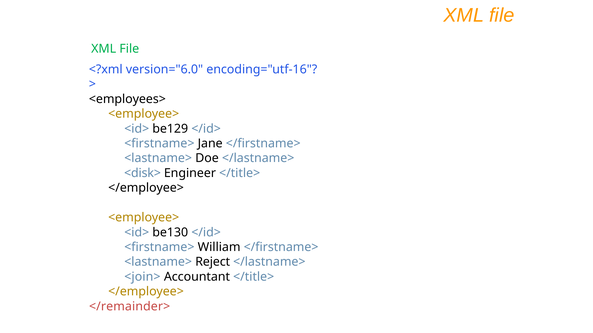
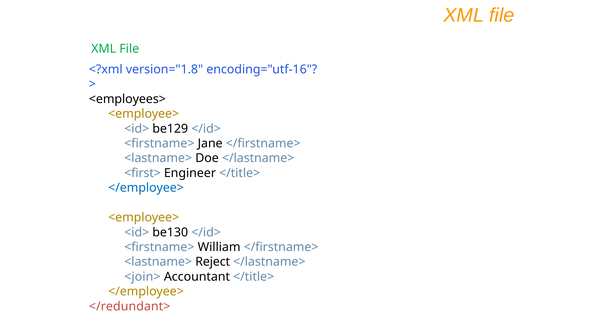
version="6.0: version="6.0 -> version="1.8
<disk>: <disk> -> <first>
</employee> at (146, 188) colour: black -> blue
</remainder>: </remainder> -> </redundant>
